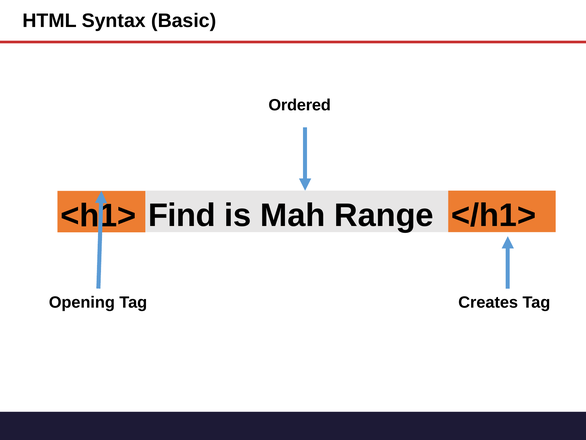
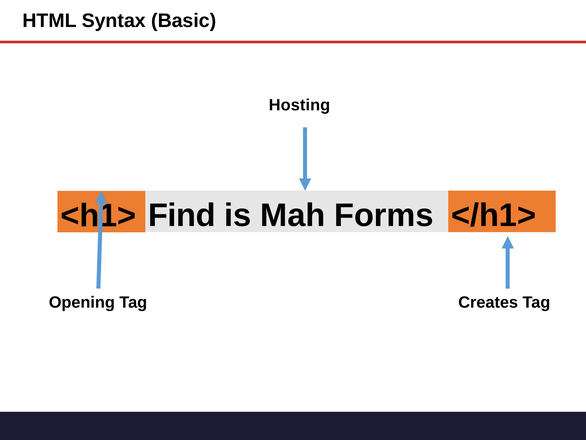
Ordered: Ordered -> Hosting
Range: Range -> Forms
